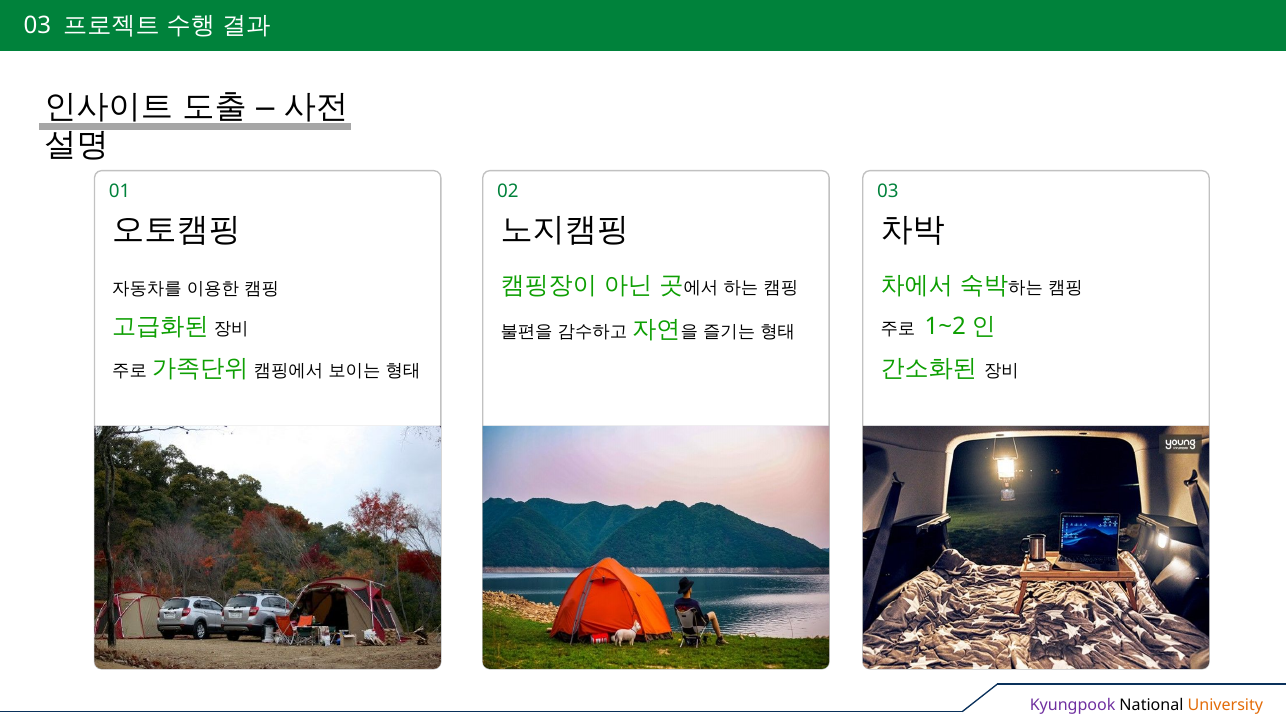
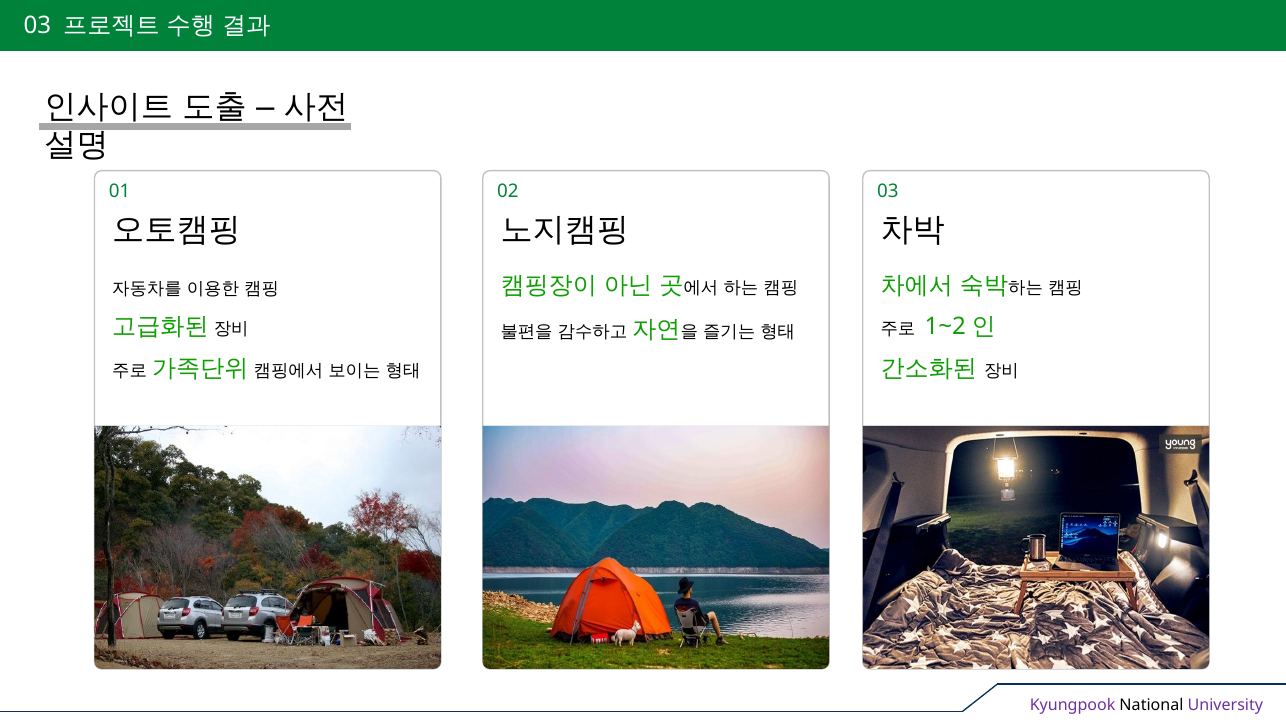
University colour: orange -> purple
